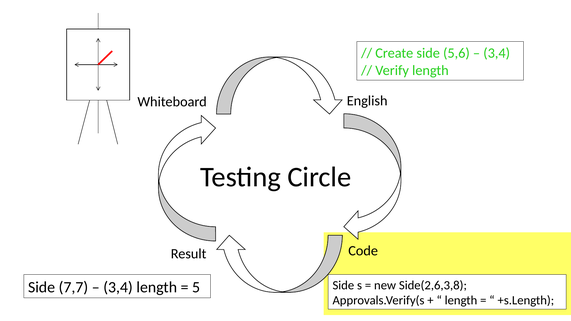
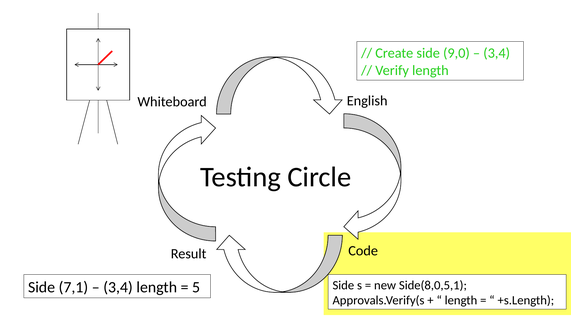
5,6: 5,6 -> 9,0
Side(2,6,3,8: Side(2,6,3,8 -> Side(8,0,5,1
7,7: 7,7 -> 7,1
